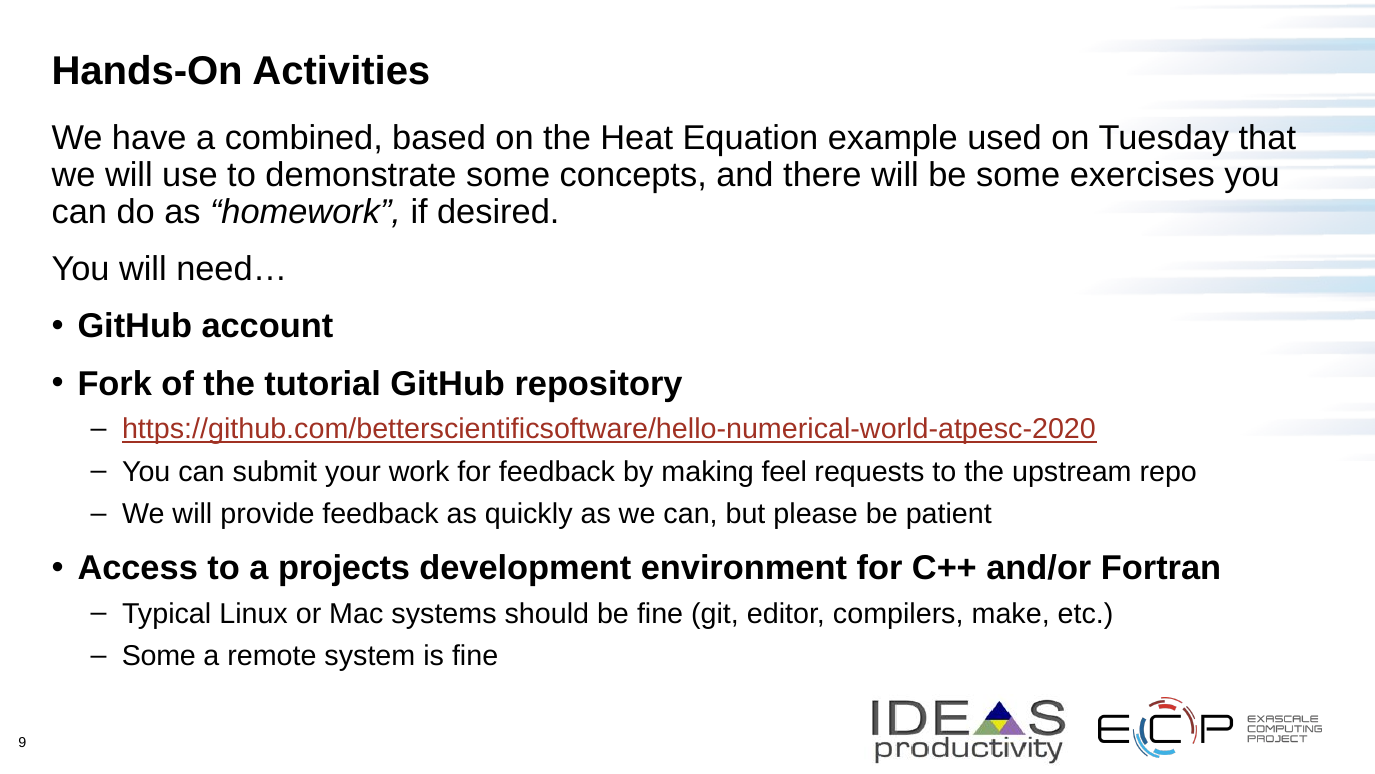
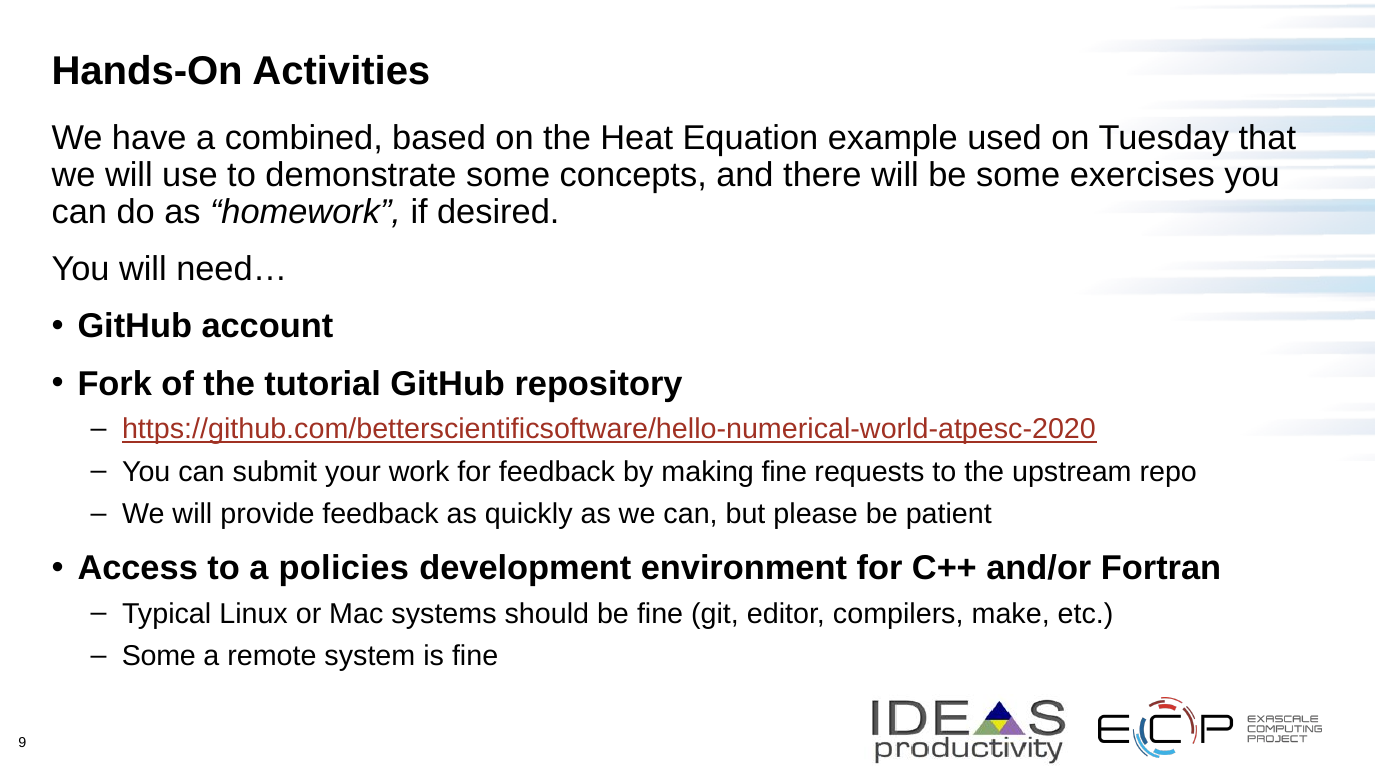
making feel: feel -> fine
projects: projects -> policies
